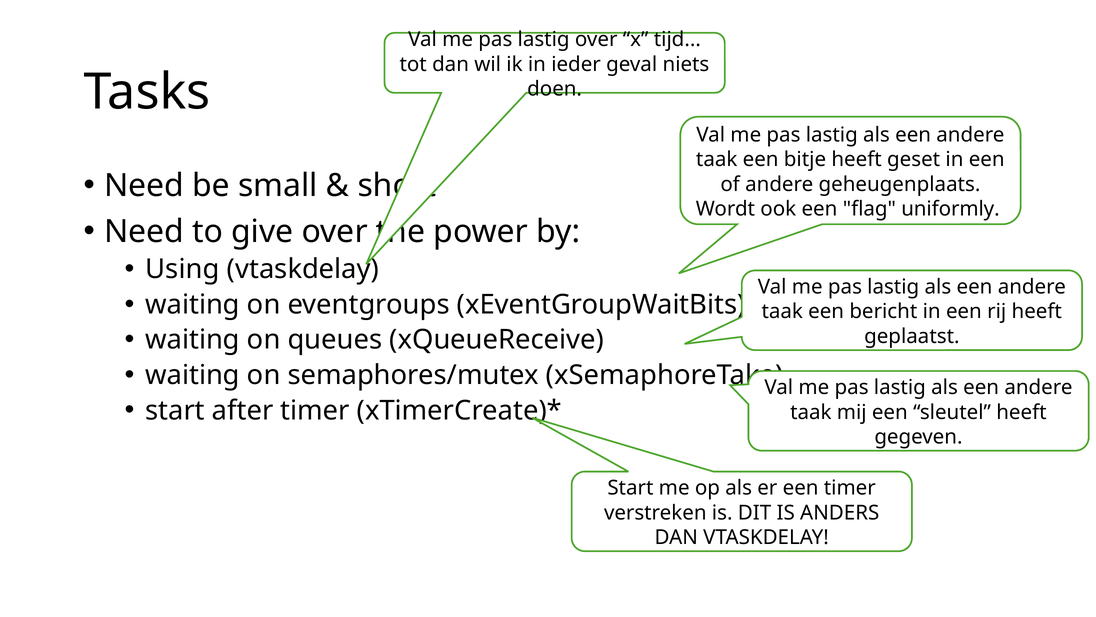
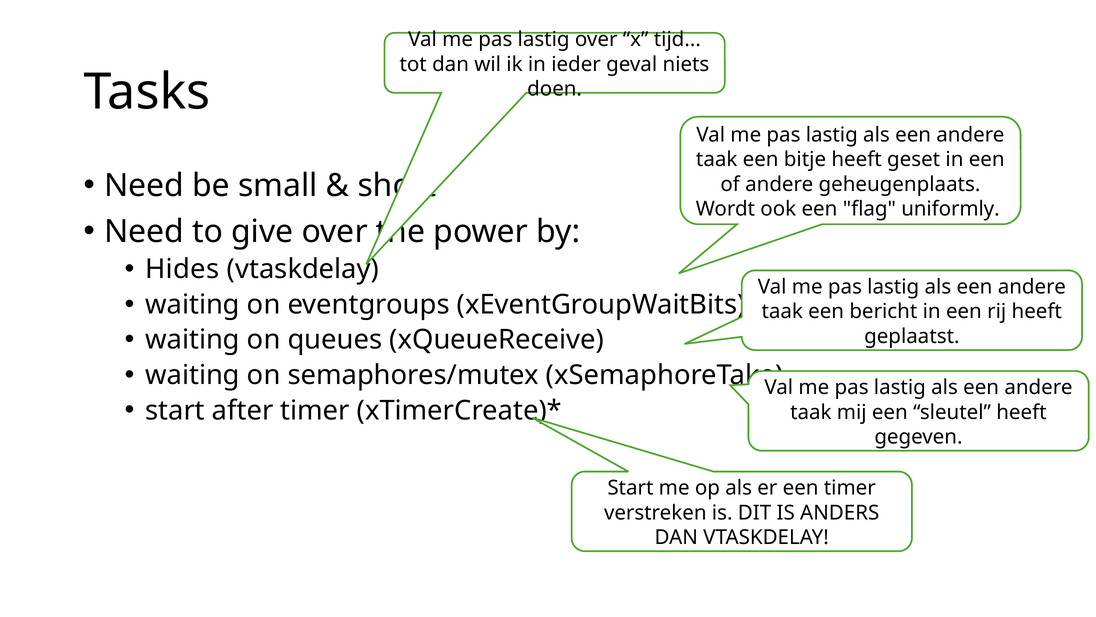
Using: Using -> Hides
